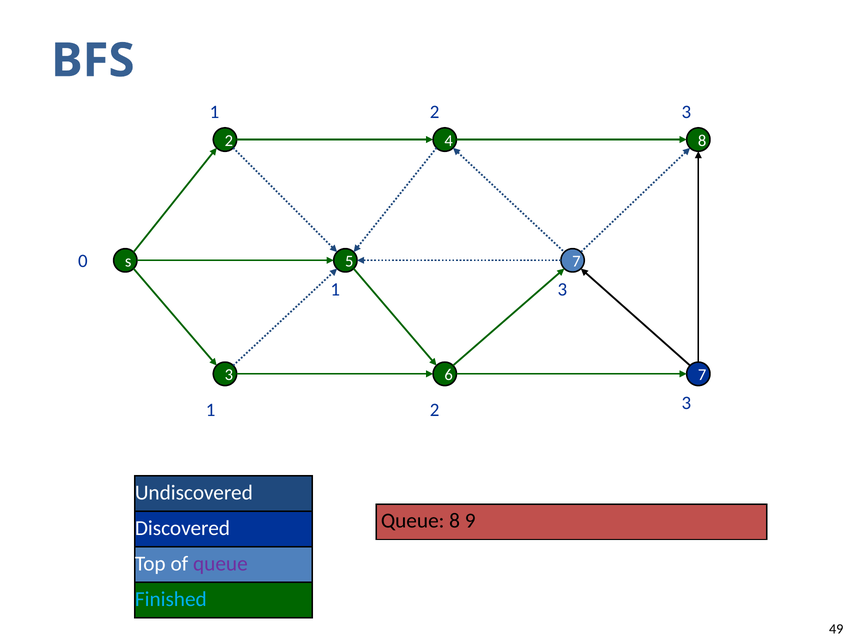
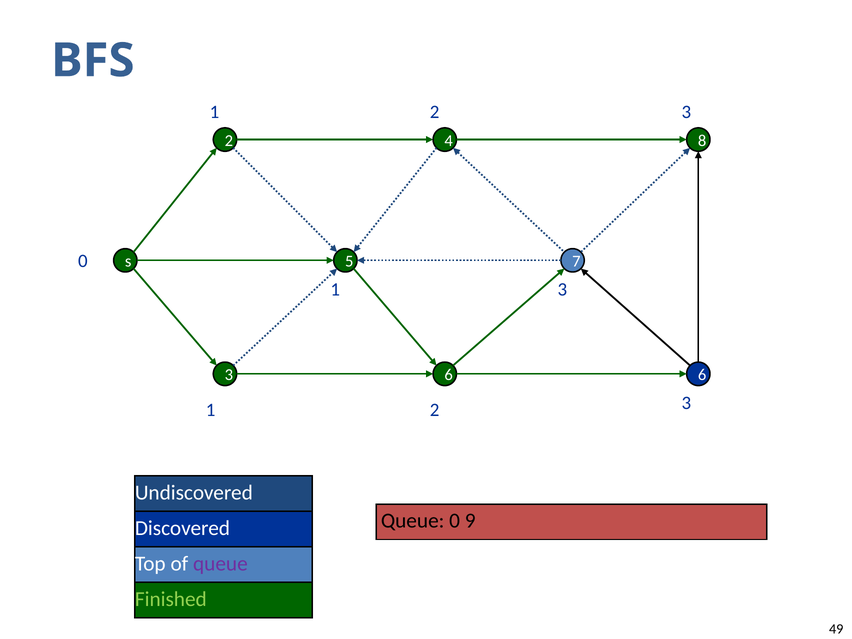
6 7: 7 -> 6
Queue 8: 8 -> 0
Finished colour: light blue -> light green
